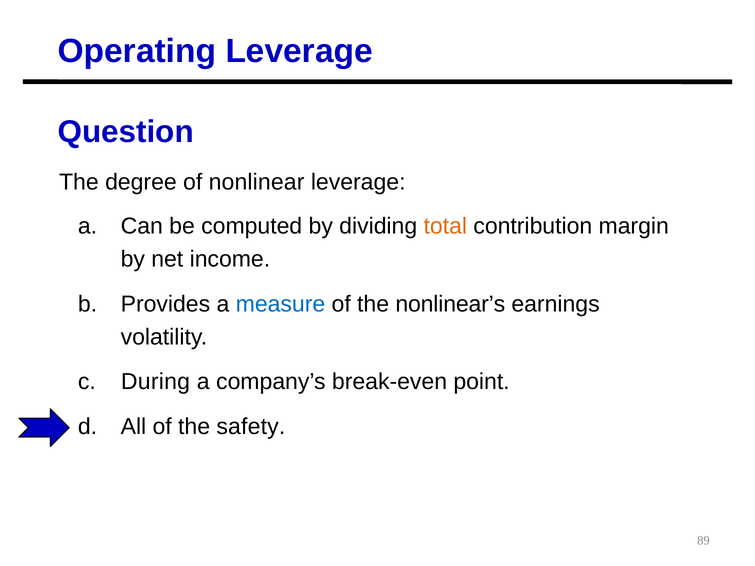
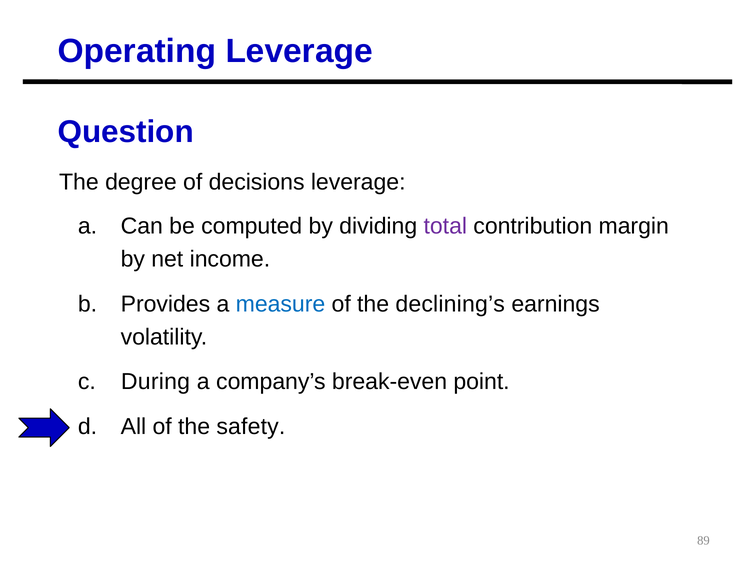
nonlinear: nonlinear -> decisions
total colour: orange -> purple
nonlinear’s: nonlinear’s -> declining’s
